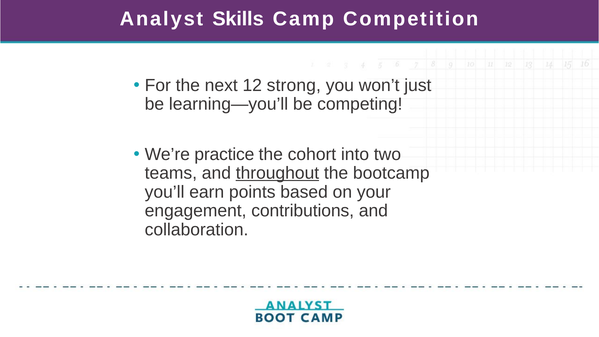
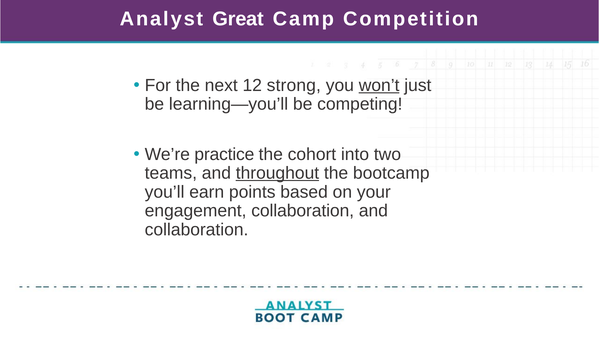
Skills: Skills -> Great
won’t underline: none -> present
engagement contributions: contributions -> collaboration
